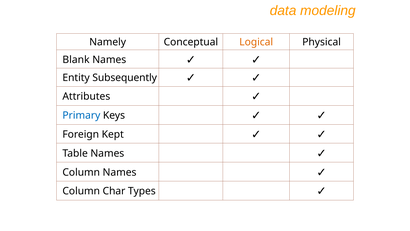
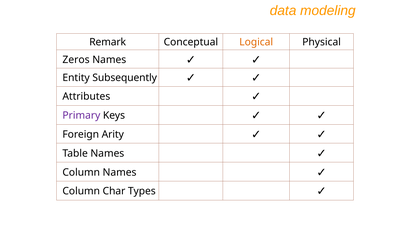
Namely: Namely -> Remark
Blank: Blank -> Zeros
Primary colour: blue -> purple
Kept: Kept -> Arity
